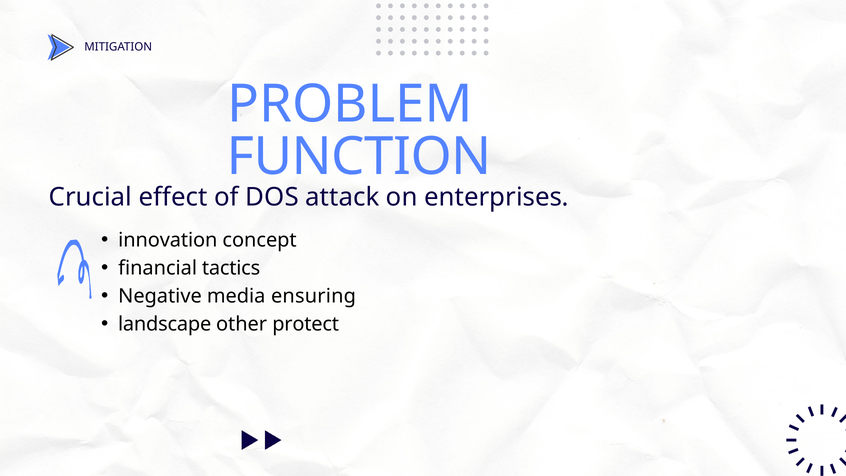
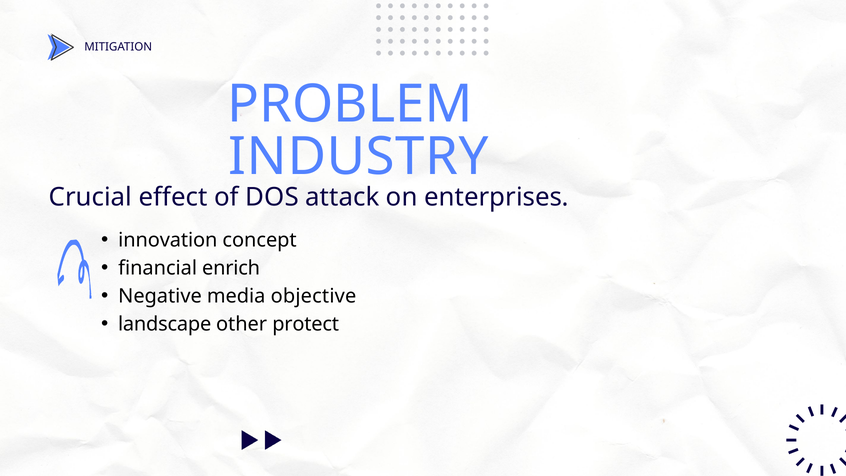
FUNCTION: FUNCTION -> INDUSTRY
tactics: tactics -> enrich
ensuring: ensuring -> objective
